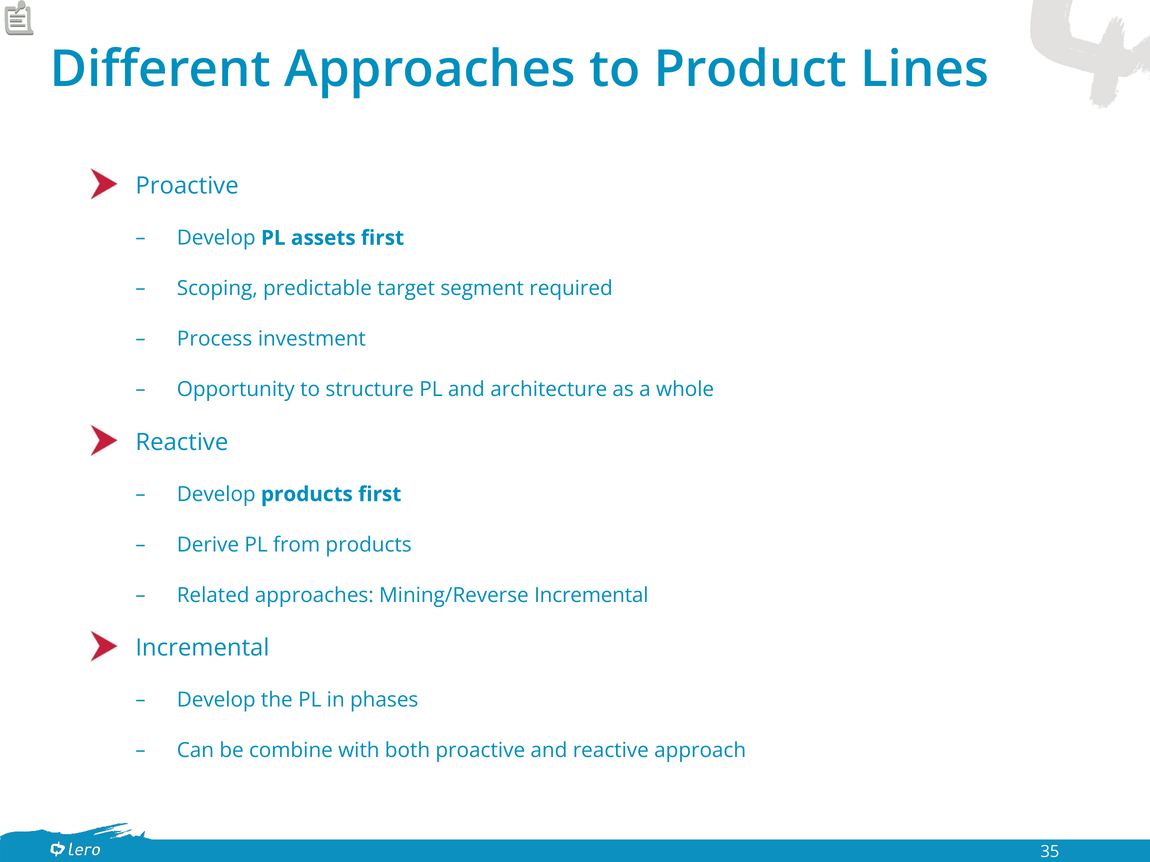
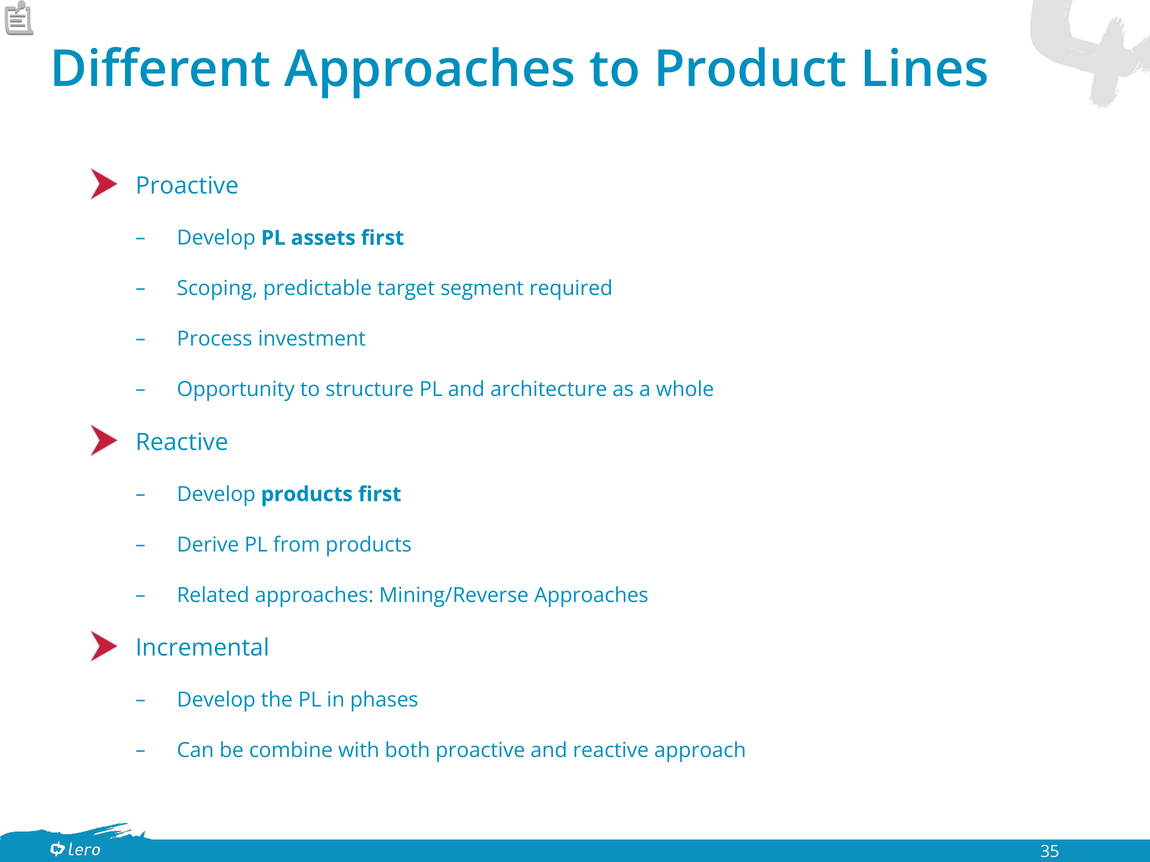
Mining/Reverse Incremental: Incremental -> Approaches
